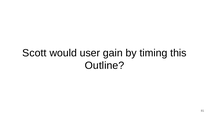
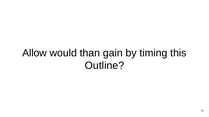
Scott: Scott -> Allow
user: user -> than
